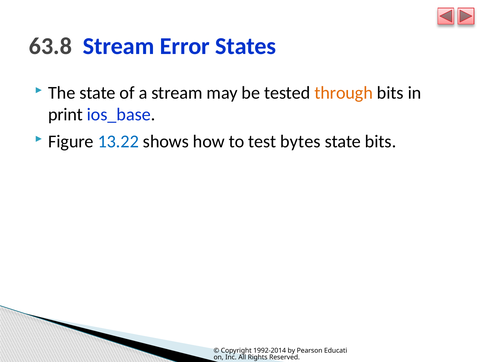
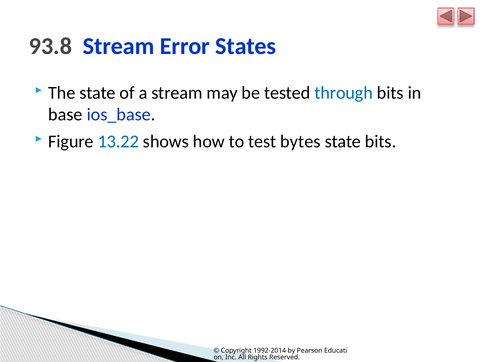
63.8: 63.8 -> 93.8
through colour: orange -> blue
print: print -> base
